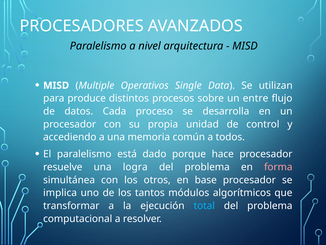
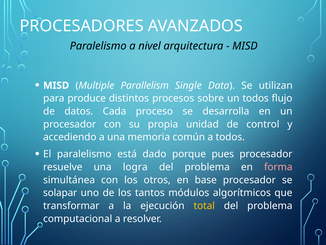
Operativos: Operativos -> Parallelism
un entre: entre -> todos
hace: hace -> pues
implica: implica -> solapar
total colour: light blue -> yellow
